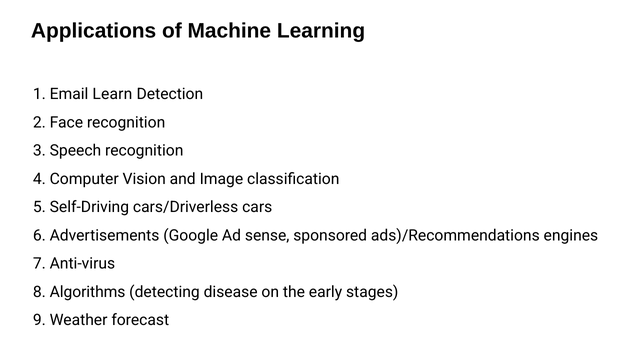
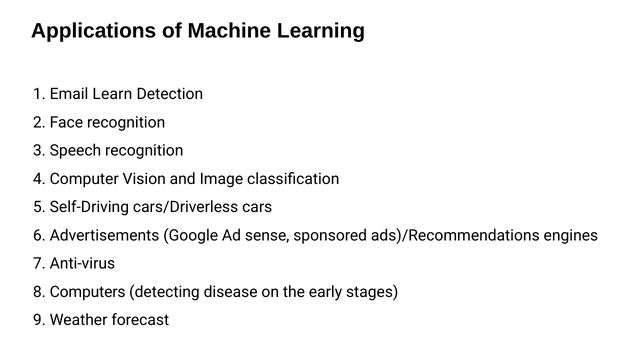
Algorithms: Algorithms -> Computers
